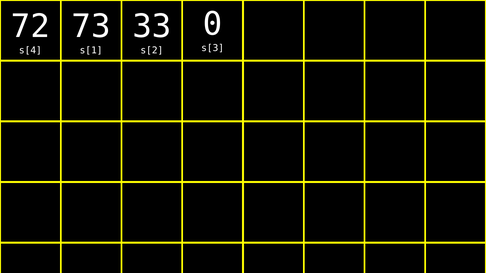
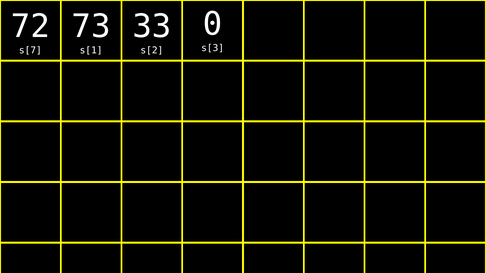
s[4: s[4 -> s[7
